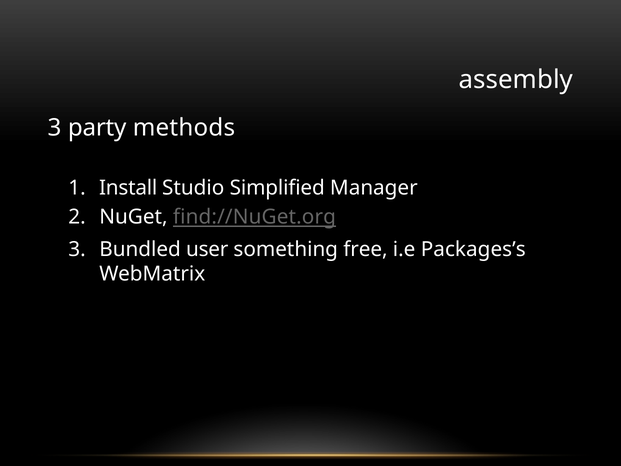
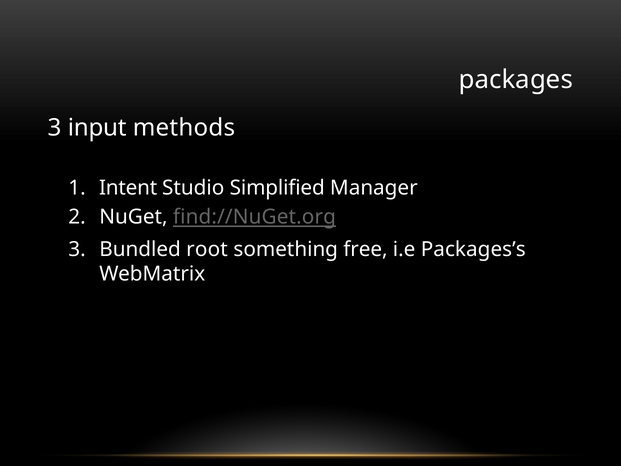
assembly: assembly -> packages
party: party -> input
Install: Install -> Intent
user: user -> root
